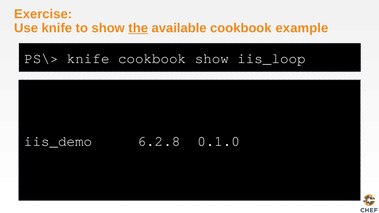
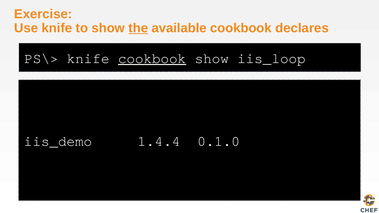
example: example -> declares
cookbook at (152, 58) underline: none -> present
6.2.8: 6.2.8 -> 1.4.4
